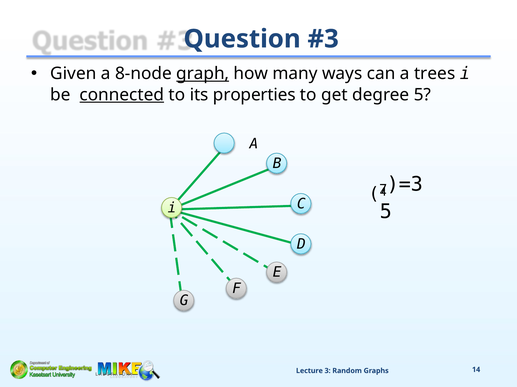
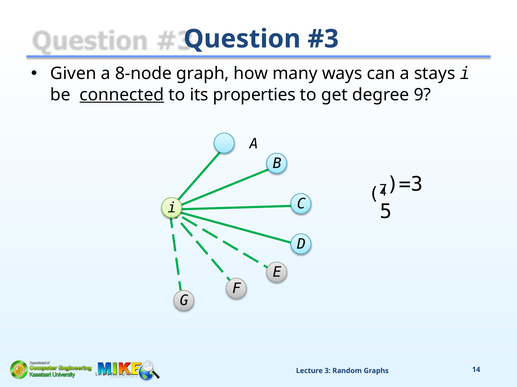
graph underline: present -> none
trees: trees -> stays
degree 5: 5 -> 9
